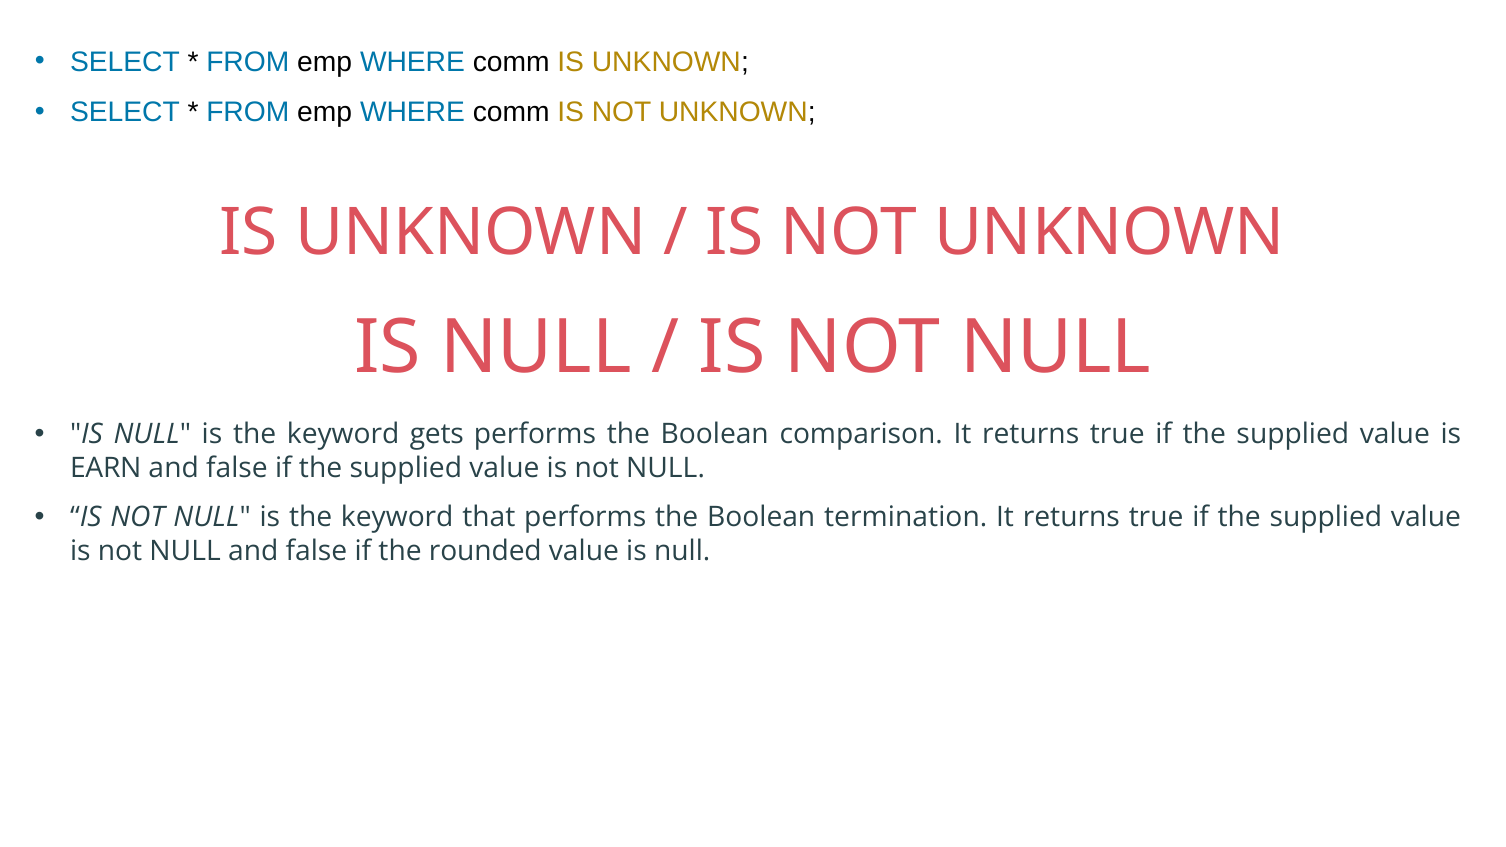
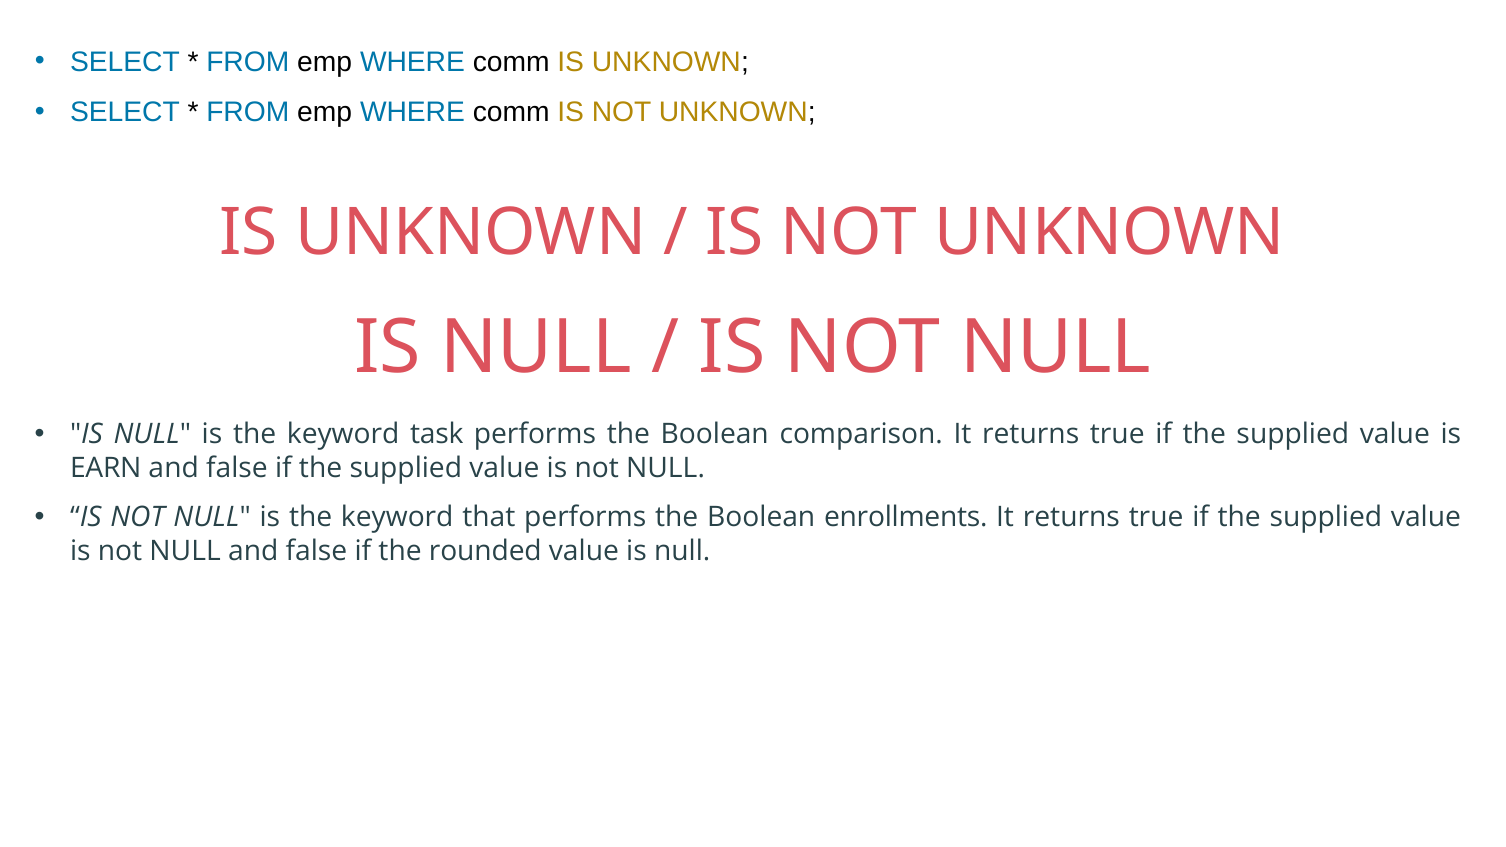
gets: gets -> task
termination: termination -> enrollments
